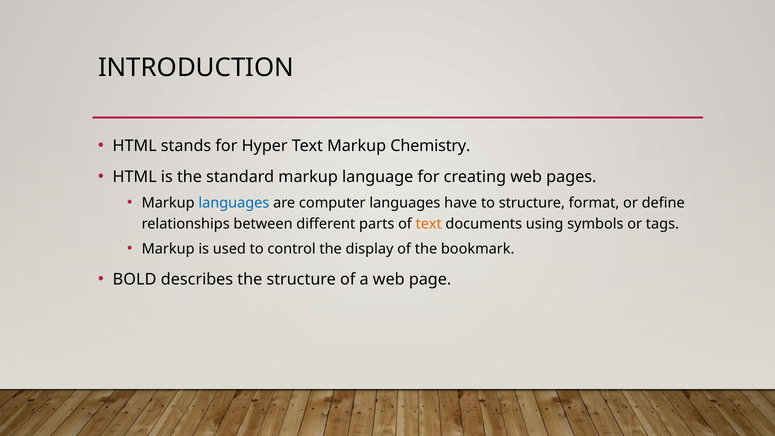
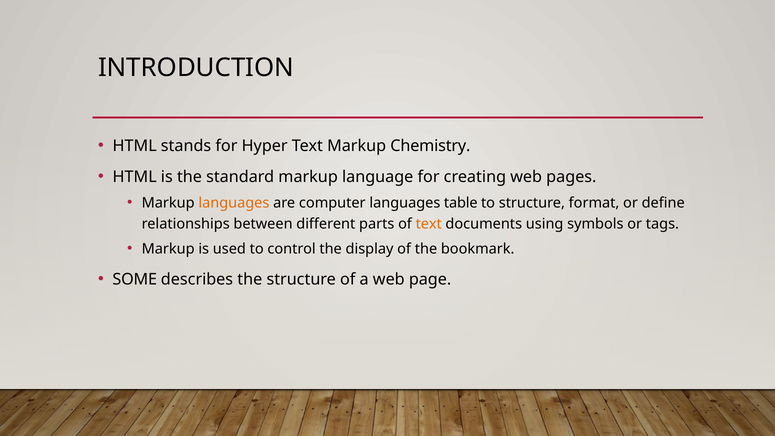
languages at (234, 203) colour: blue -> orange
have: have -> table
BOLD: BOLD -> SOME
